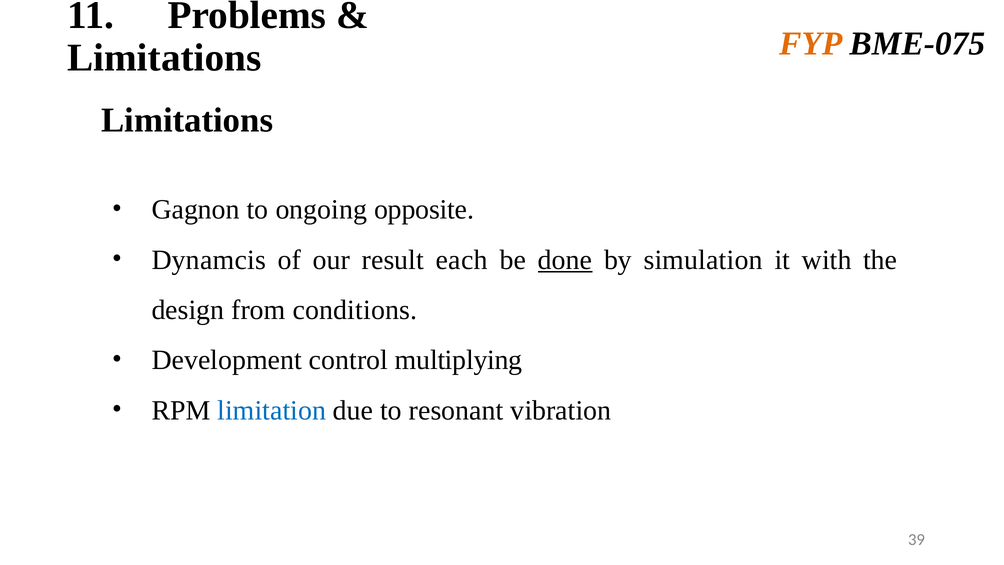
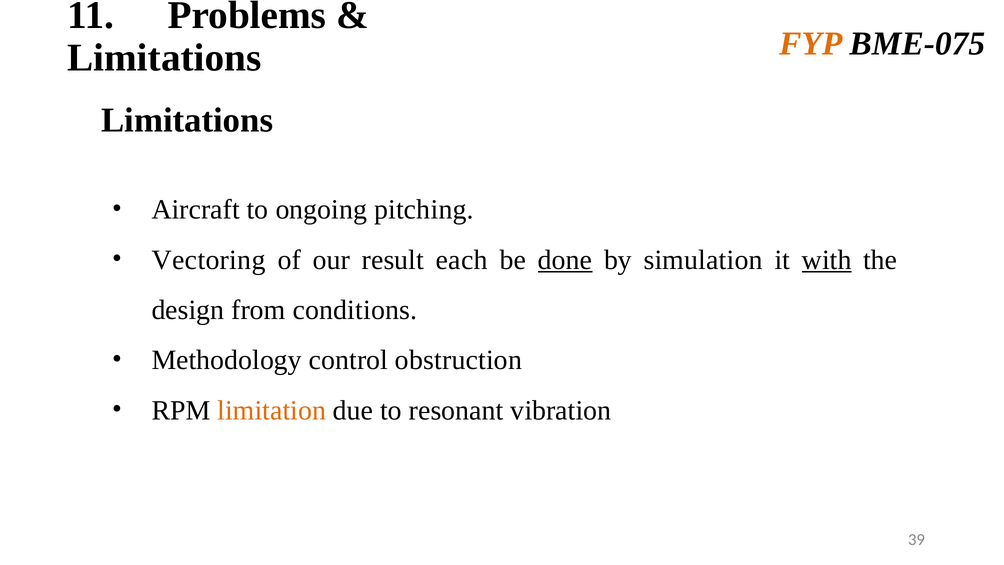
Gagnon: Gagnon -> Aircraft
opposite: opposite -> pitching
Dynamcis: Dynamcis -> Vectoring
with underline: none -> present
Development: Development -> Methodology
multiplying: multiplying -> obstruction
limitation colour: blue -> orange
